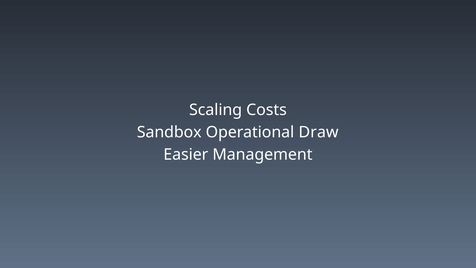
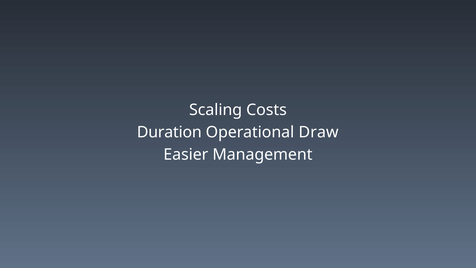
Sandbox: Sandbox -> Duration
